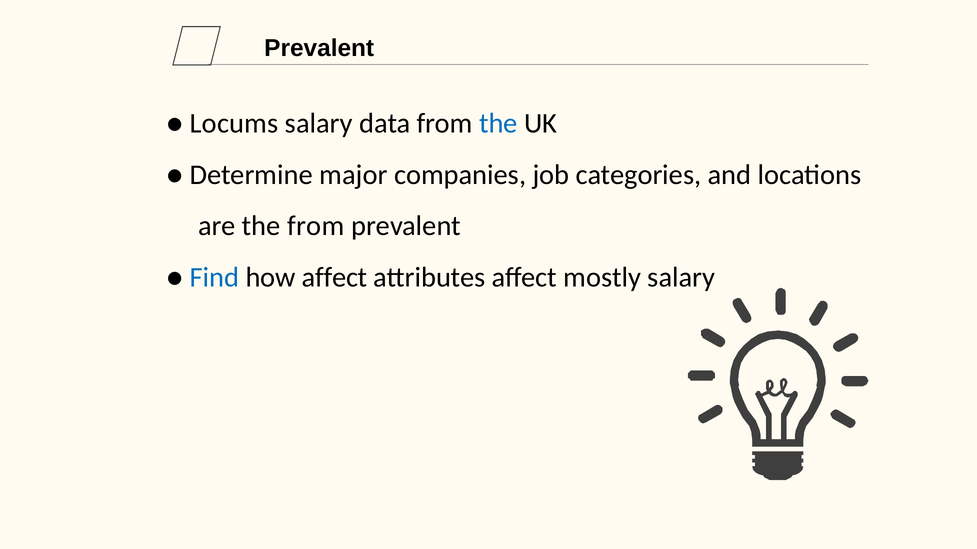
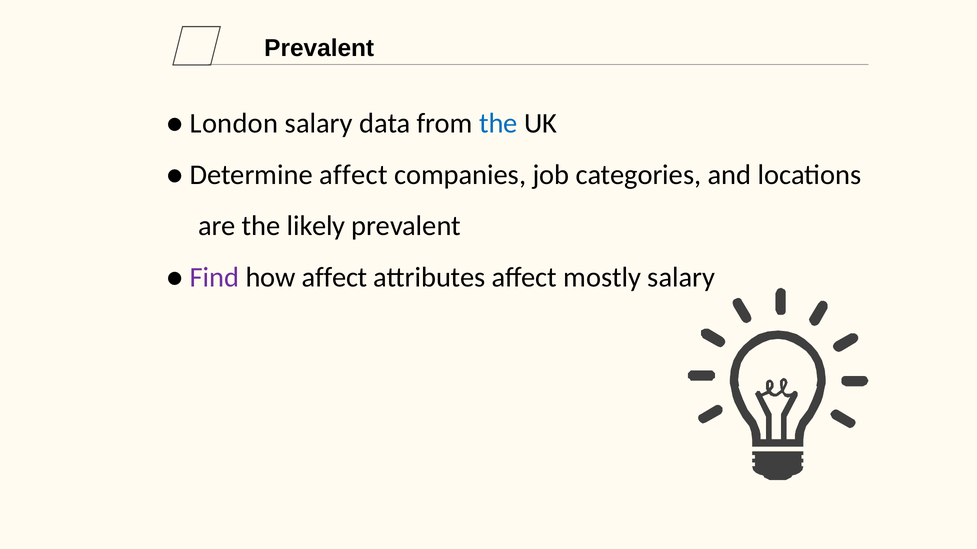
Locums: Locums -> London
Determine major: major -> affect
the from: from -> likely
Find colour: blue -> purple
